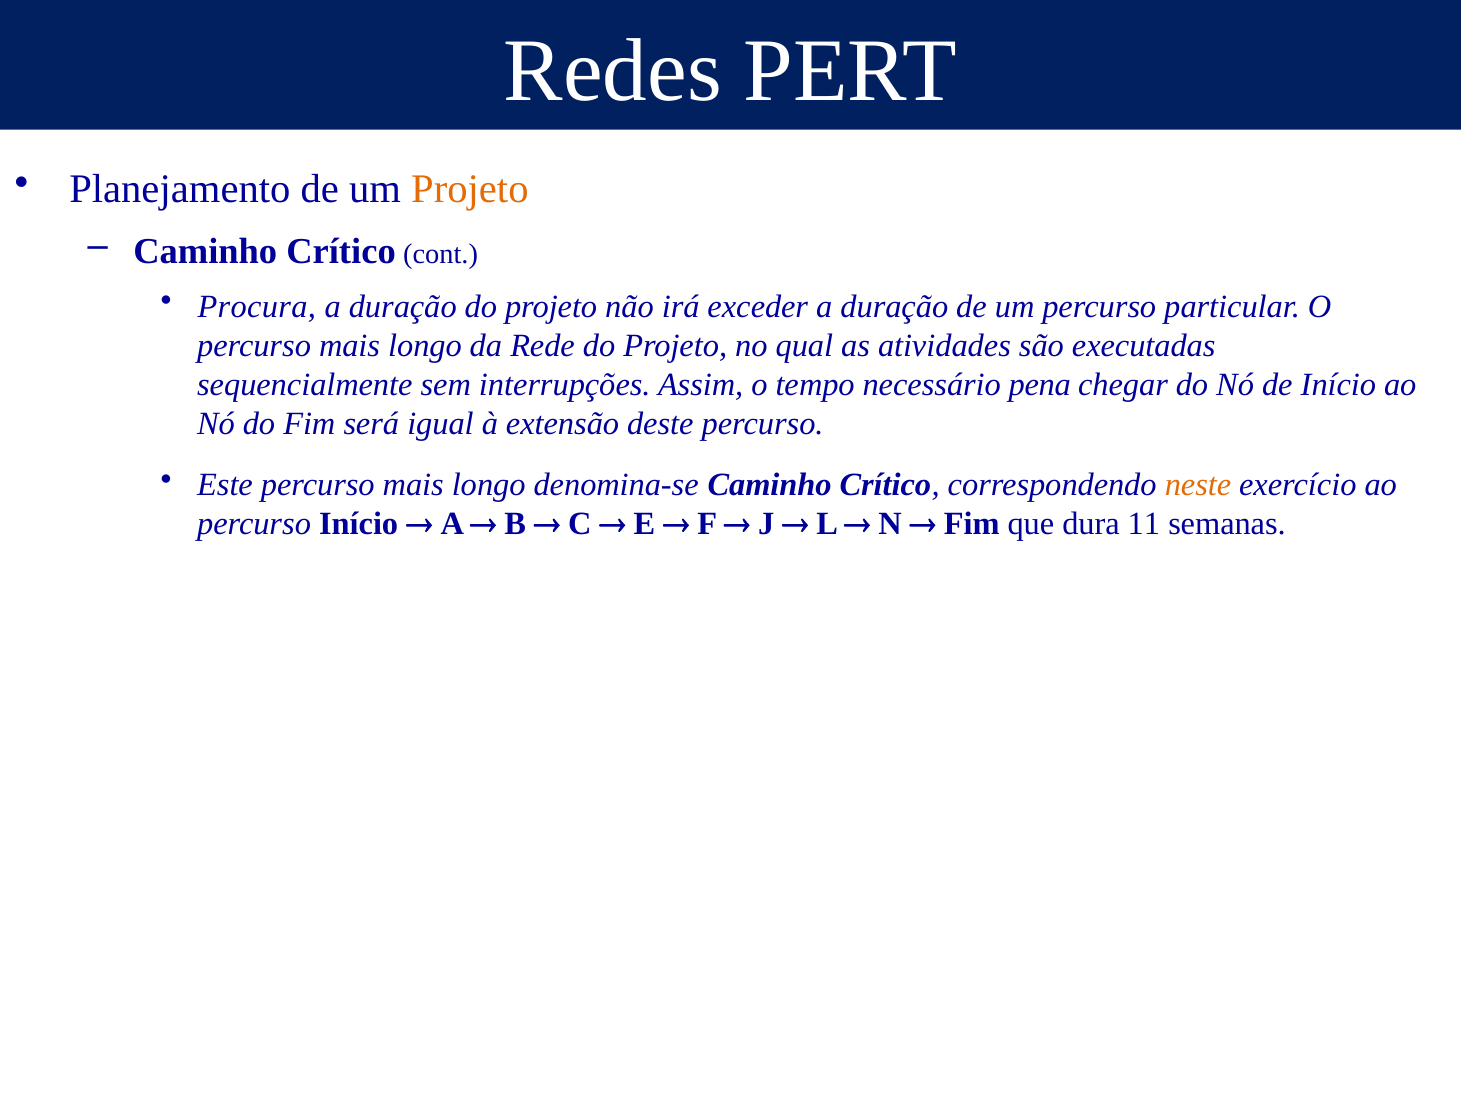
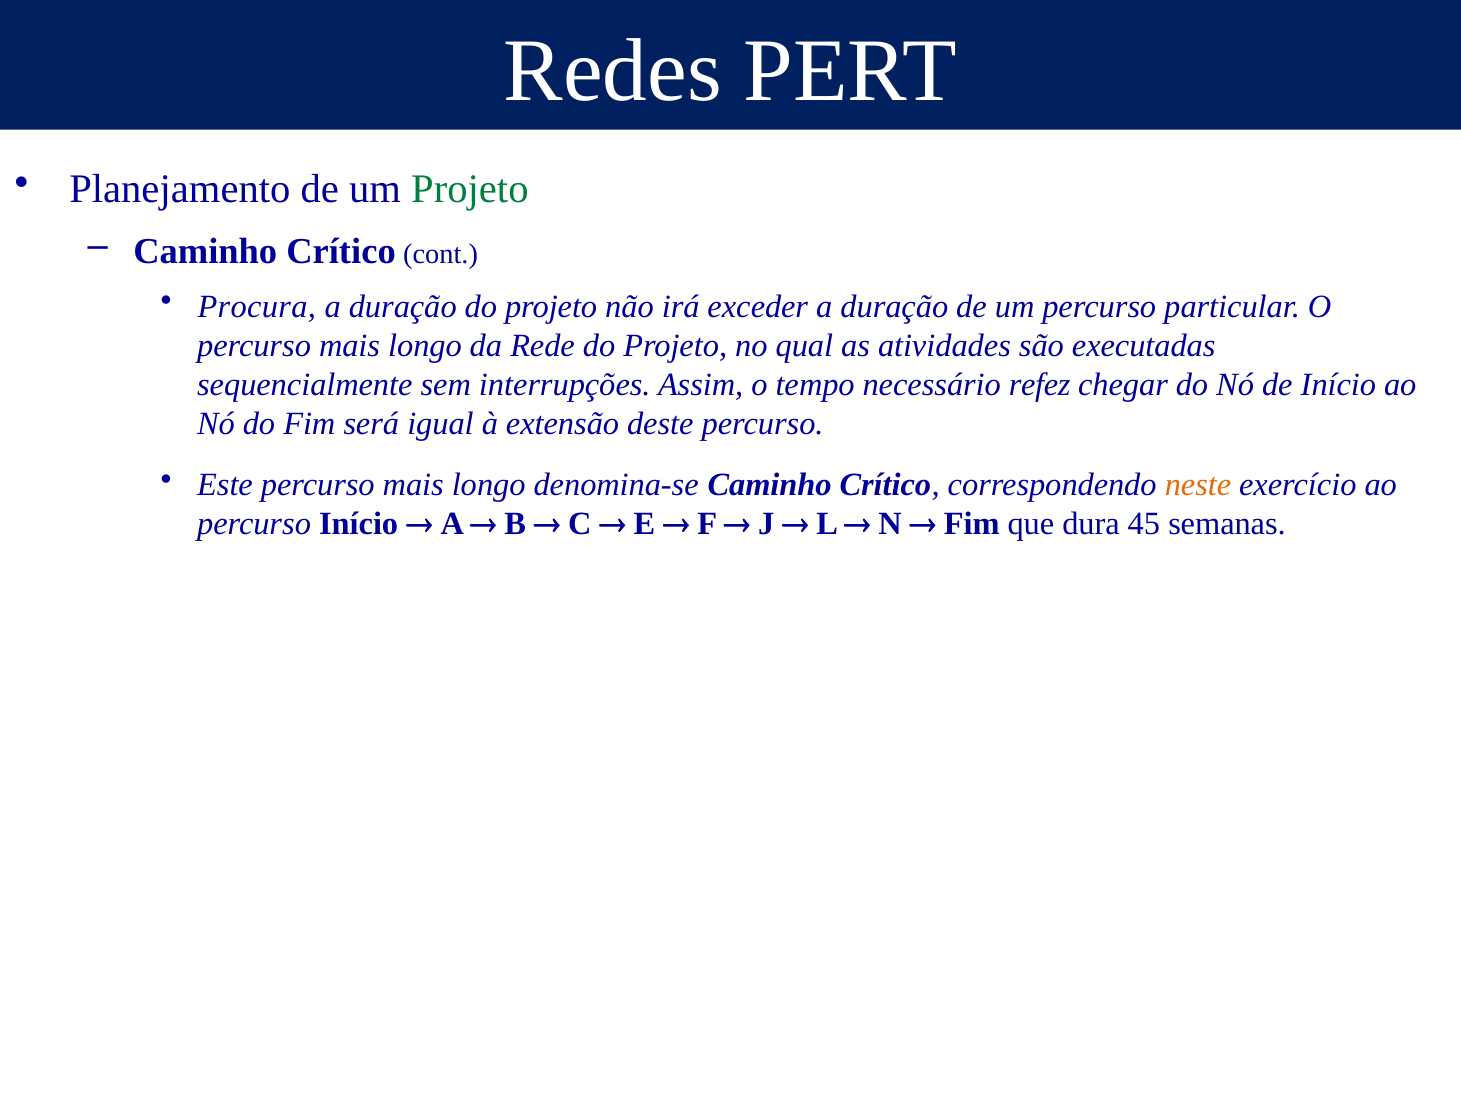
Projeto at (470, 189) colour: orange -> green
pena: pena -> refez
11: 11 -> 45
